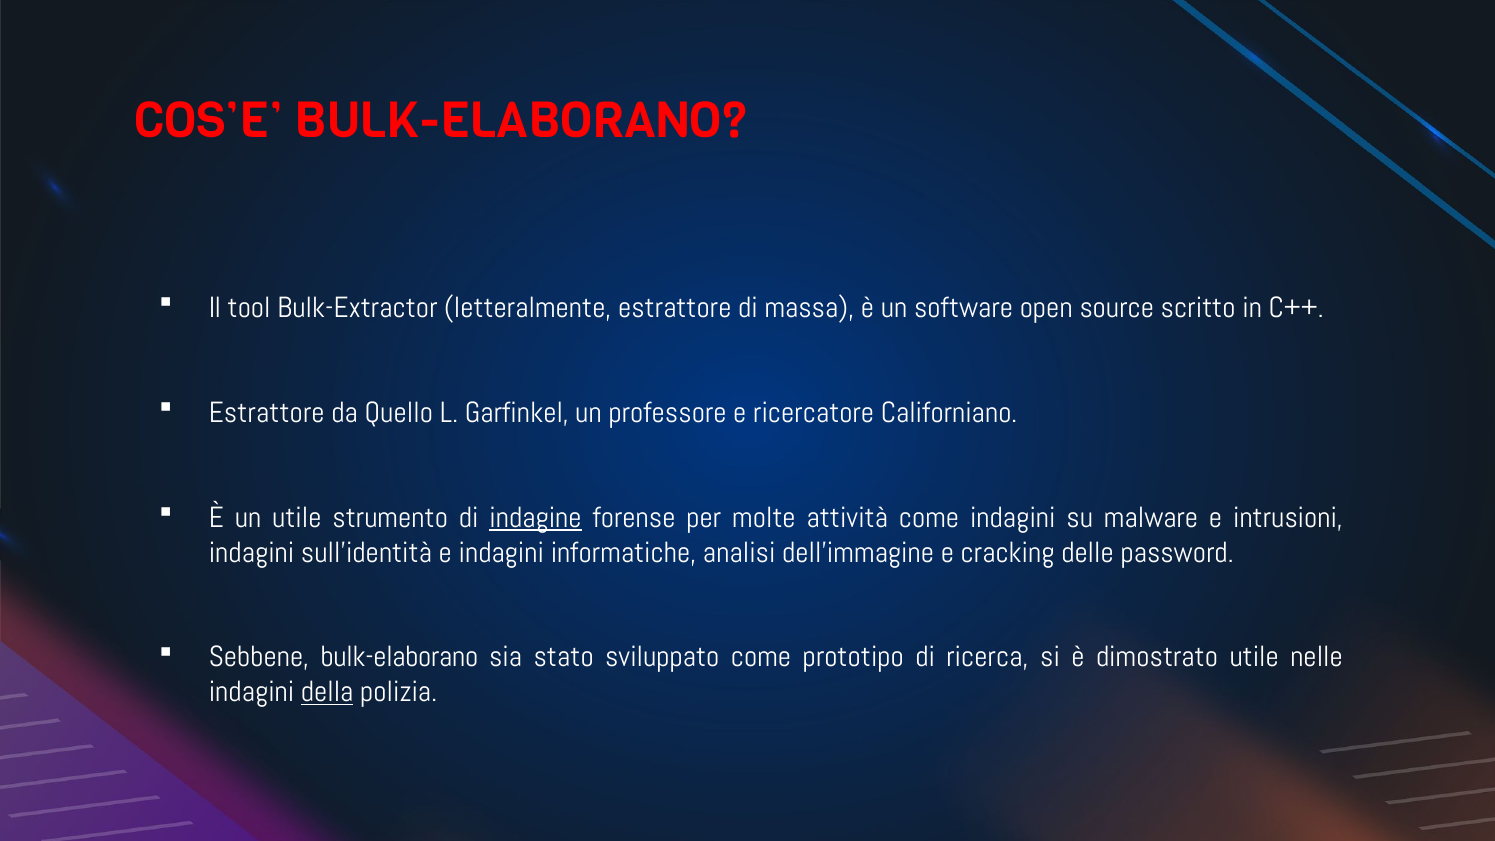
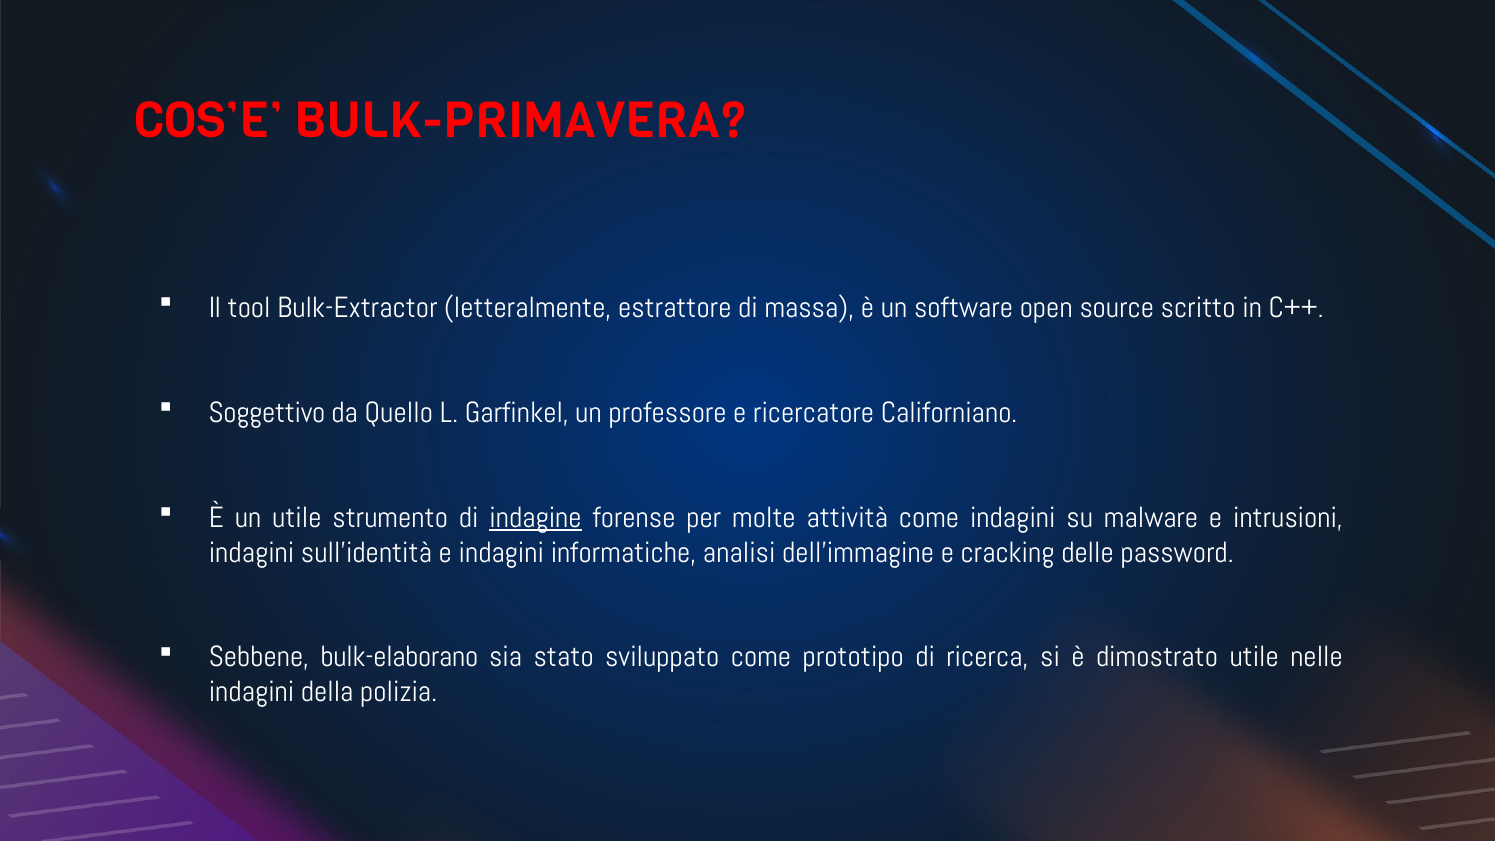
COS’E BULK-ELABORANO: BULK-ELABORANO -> BULK-PRIMAVERA
Estrattore at (267, 413): Estrattore -> Soggettivo
della underline: present -> none
